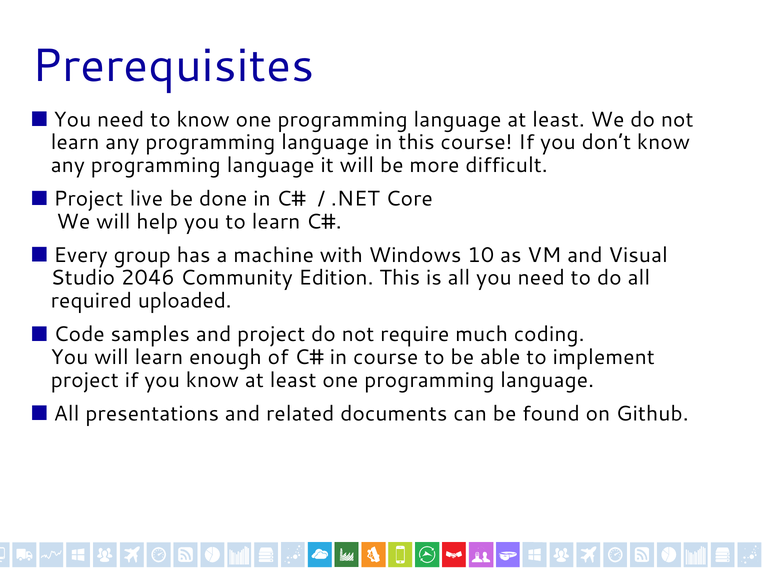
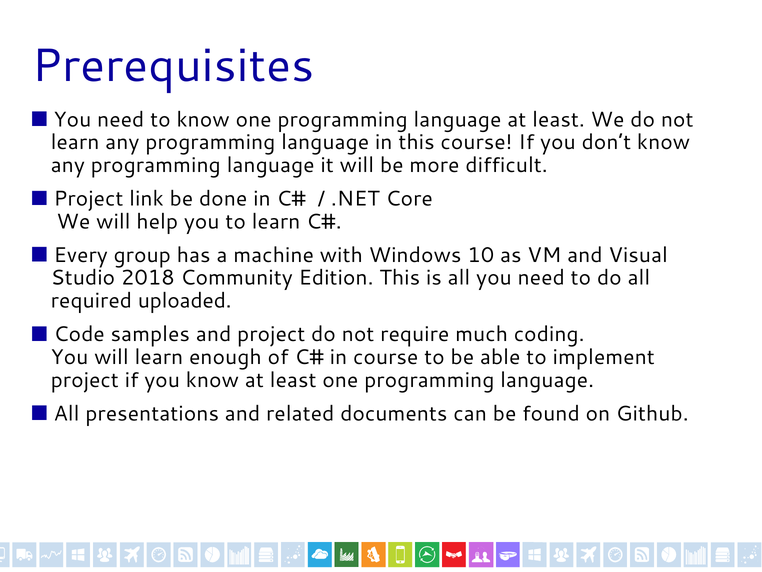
live: live -> link
2046: 2046 -> 2018
